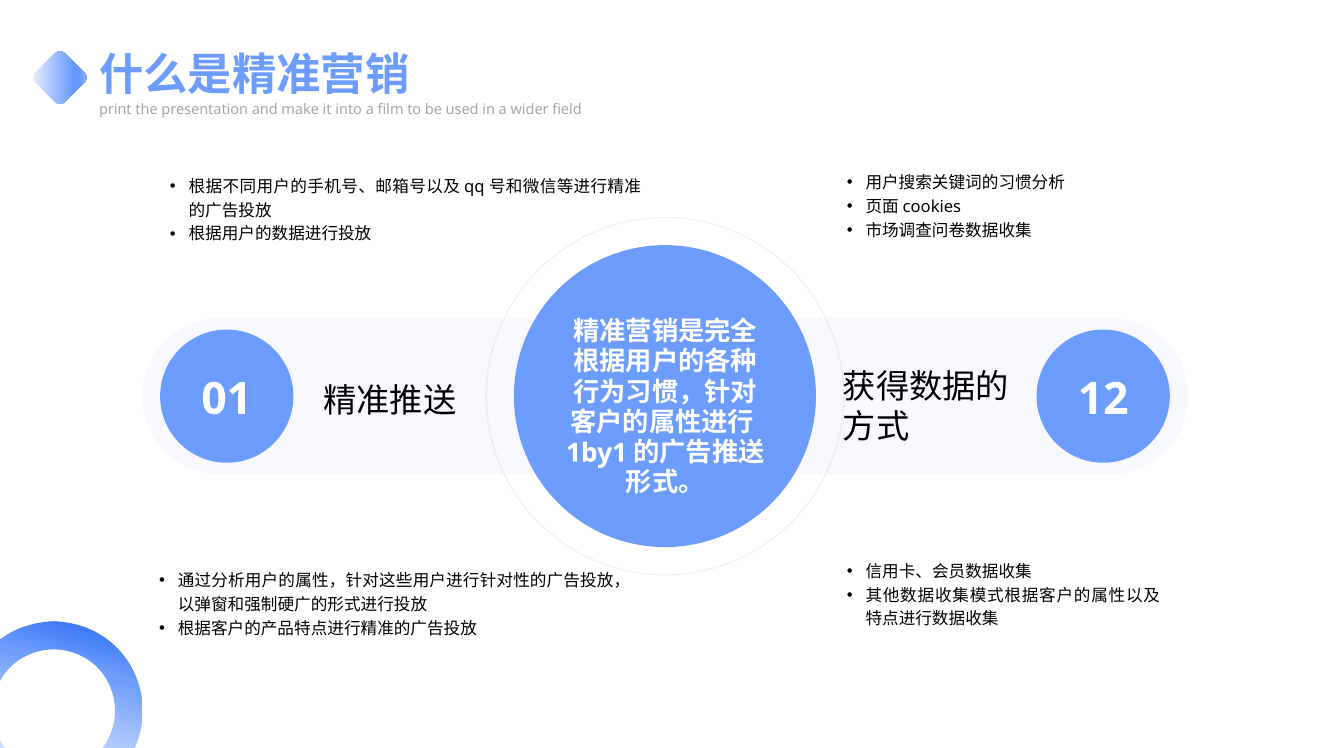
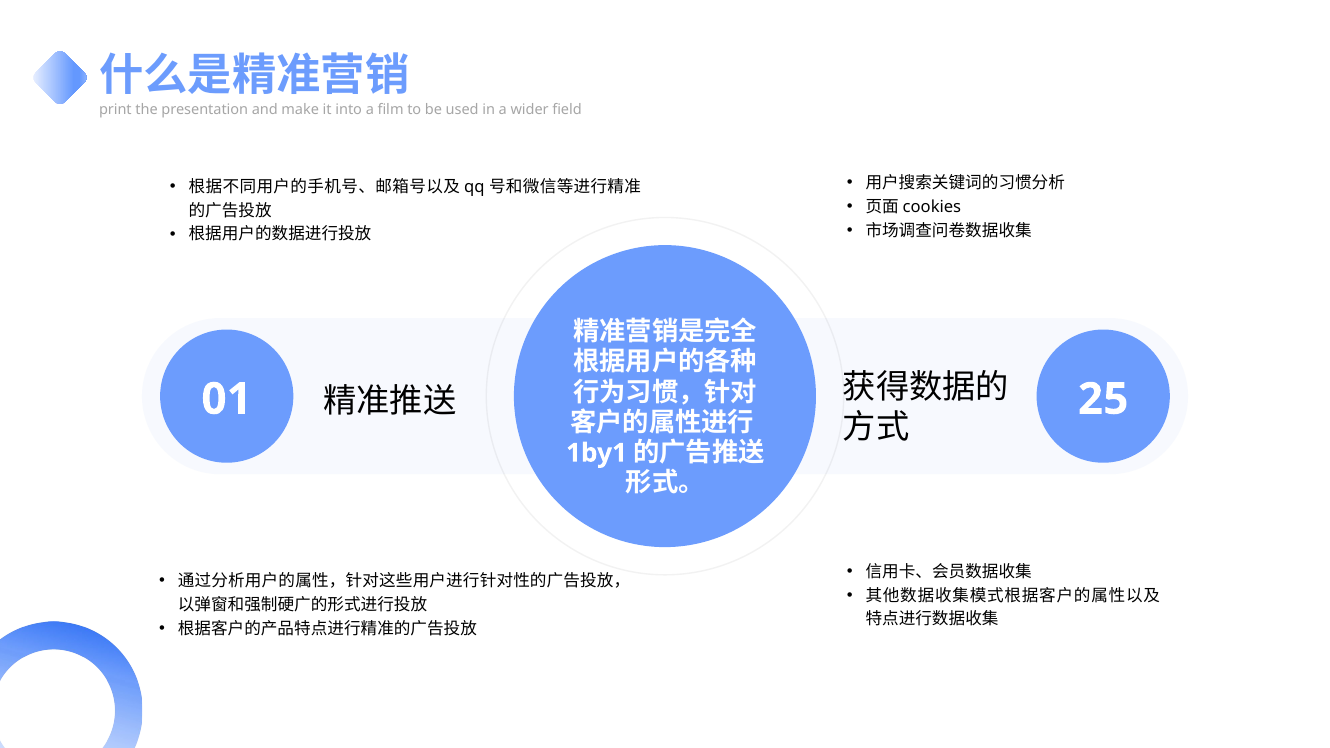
12: 12 -> 25
